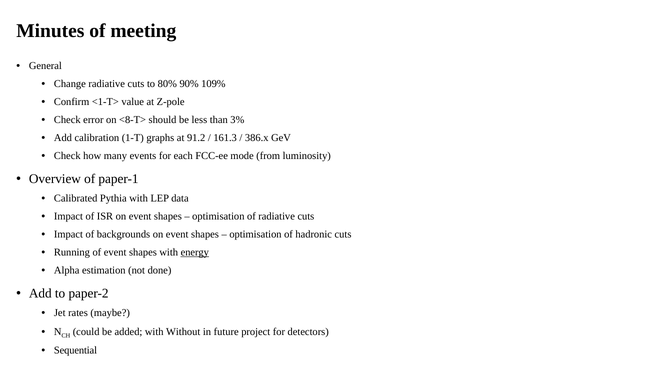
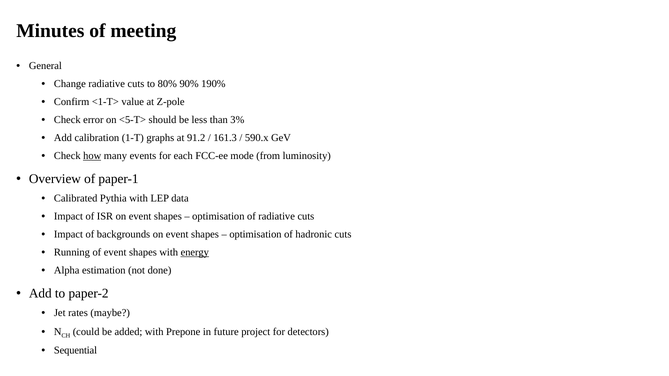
109%: 109% -> 190%
<8-T>: <8-T> -> <5-T>
386.x: 386.x -> 590.x
how underline: none -> present
Without: Without -> Prepone
